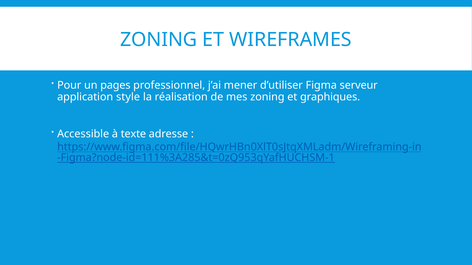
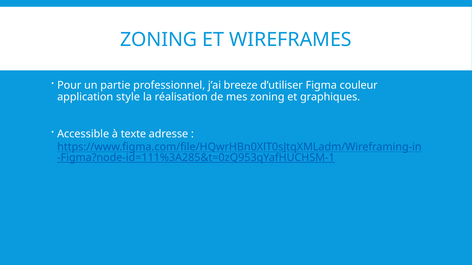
pages: pages -> partie
mener: mener -> breeze
serveur: serveur -> couleur
